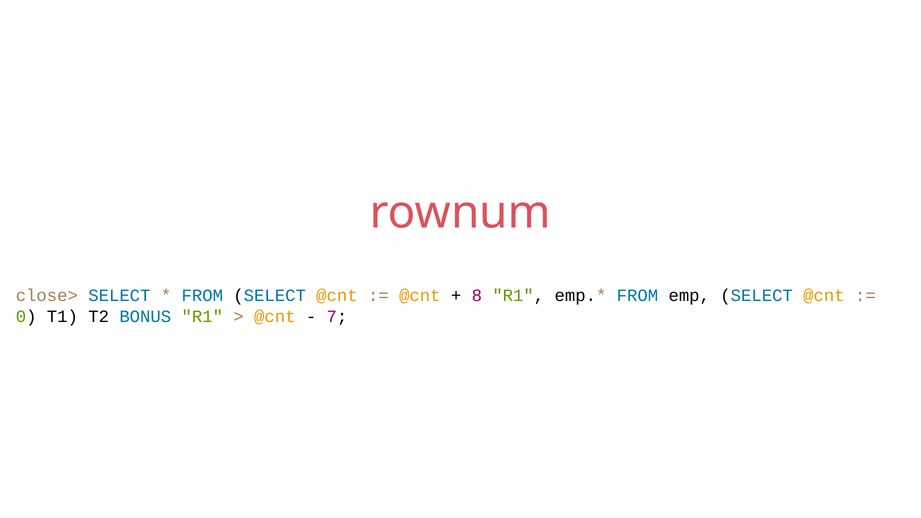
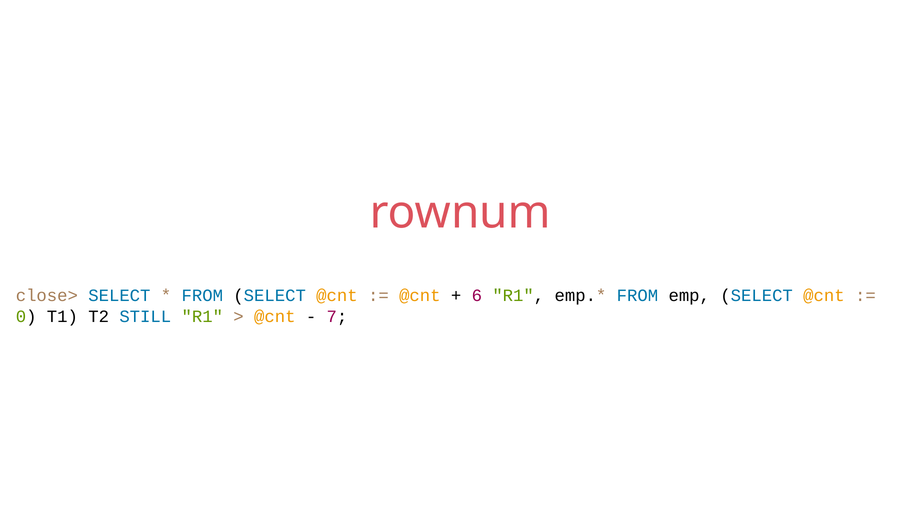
8: 8 -> 6
BONUS: BONUS -> STILL
